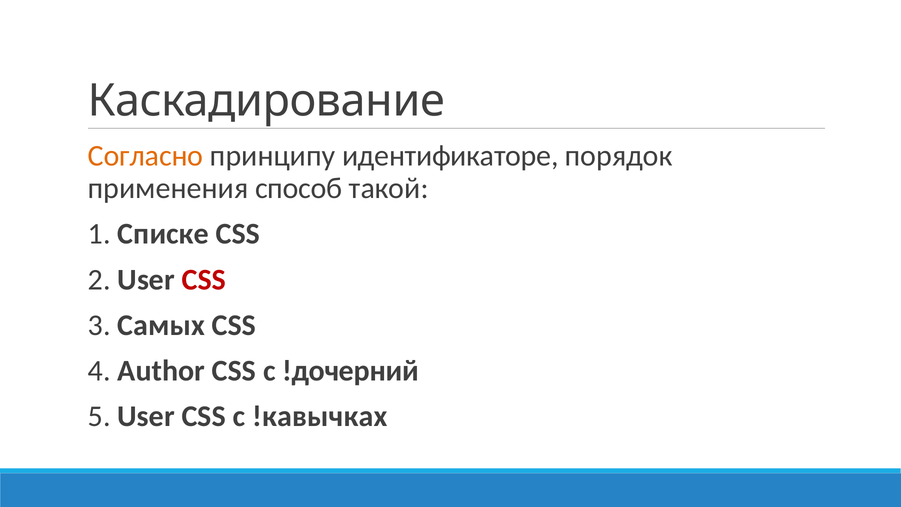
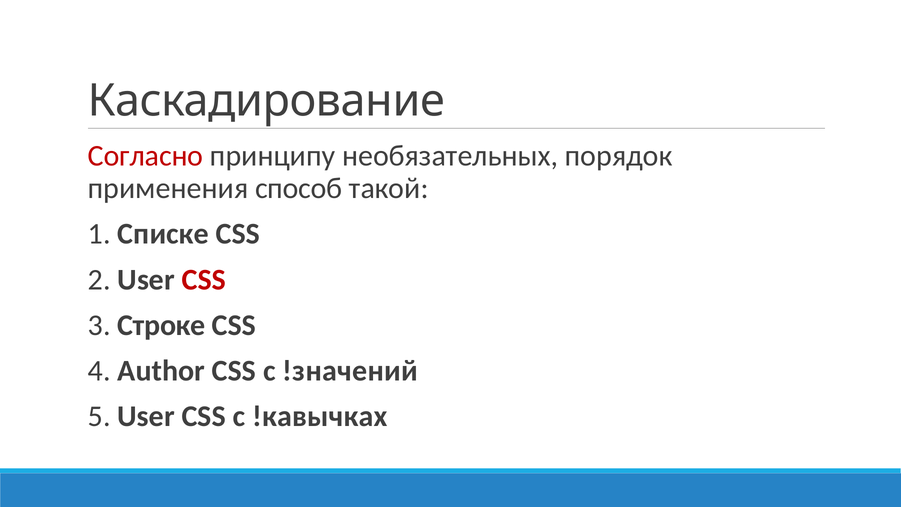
Согласно colour: orange -> red
идентификаторе: идентификаторе -> необязательных
Самых: Самых -> Строке
!дочерний: !дочерний -> !значений
